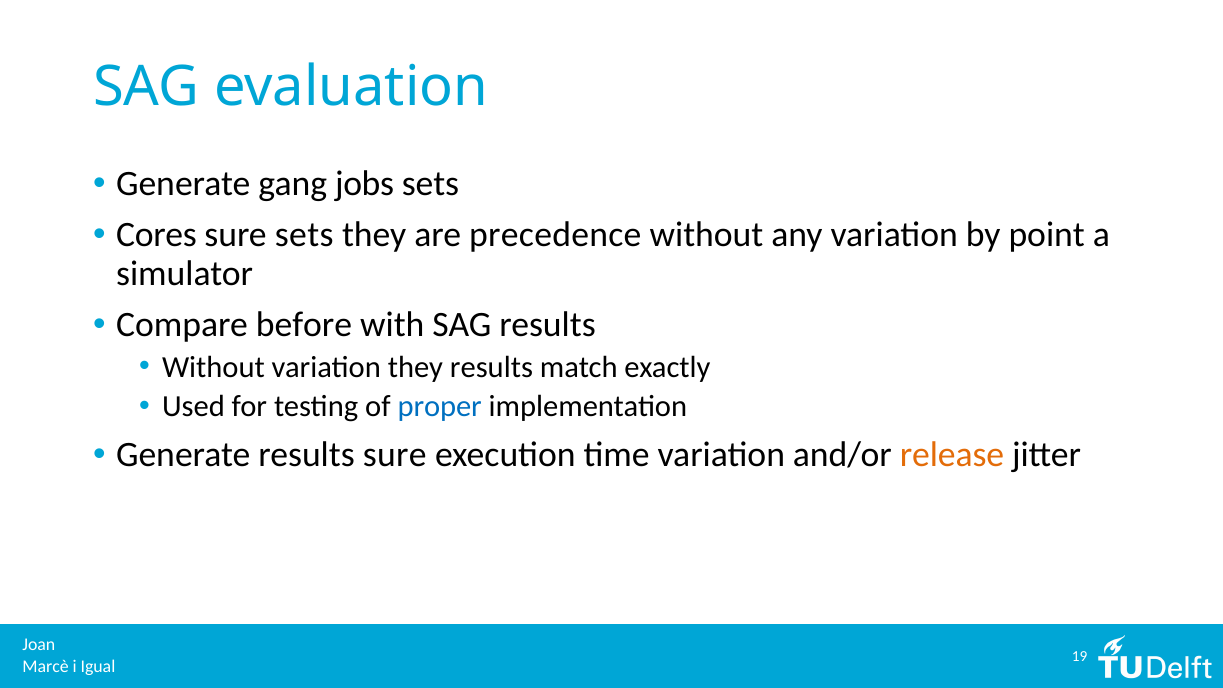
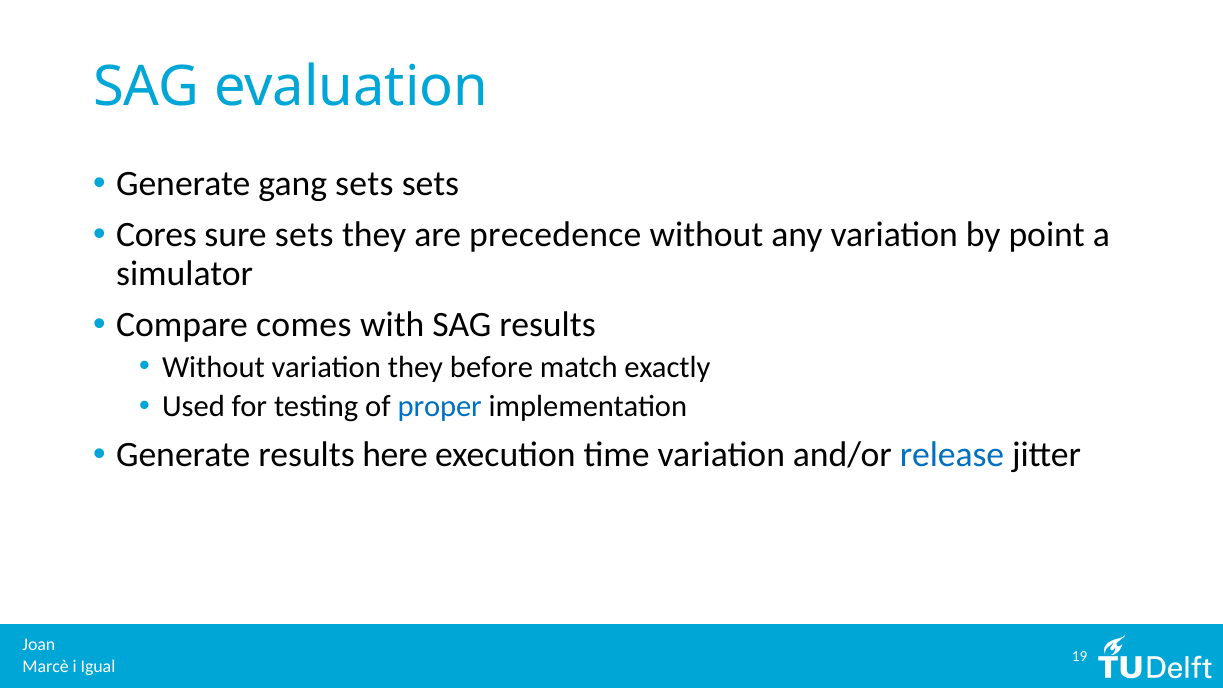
gang jobs: jobs -> sets
before: before -> comes
they results: results -> before
results sure: sure -> here
release colour: orange -> blue
